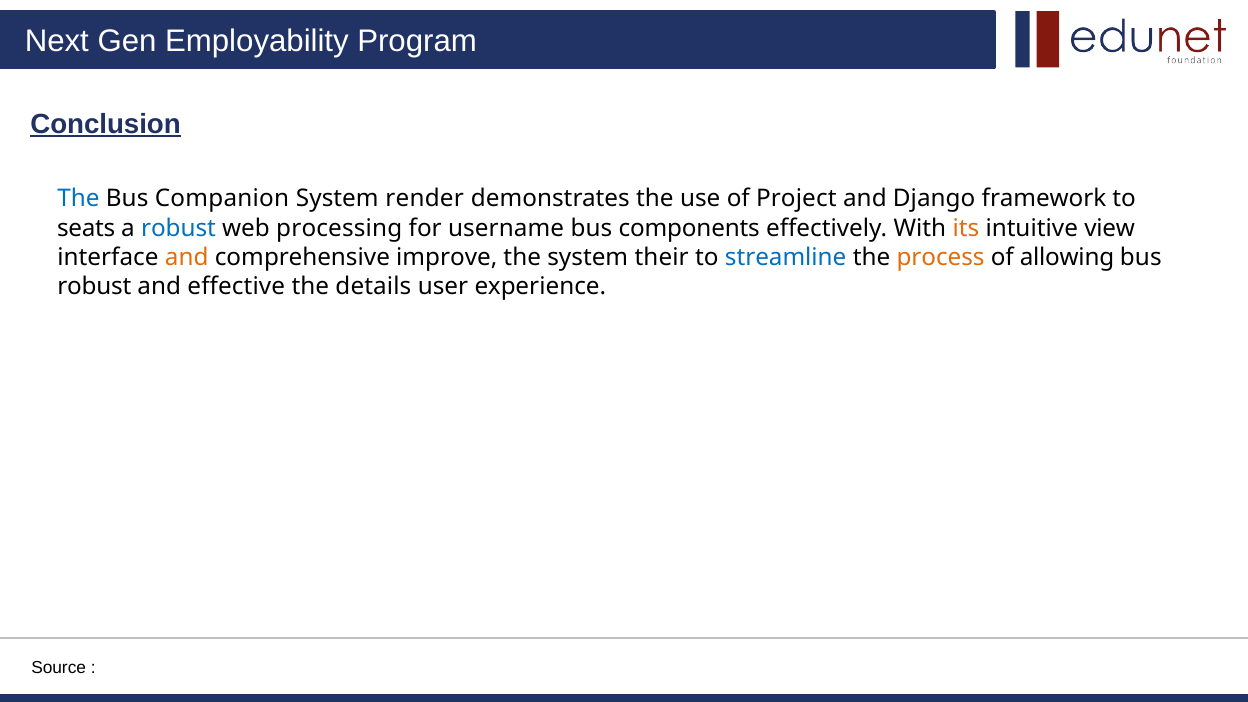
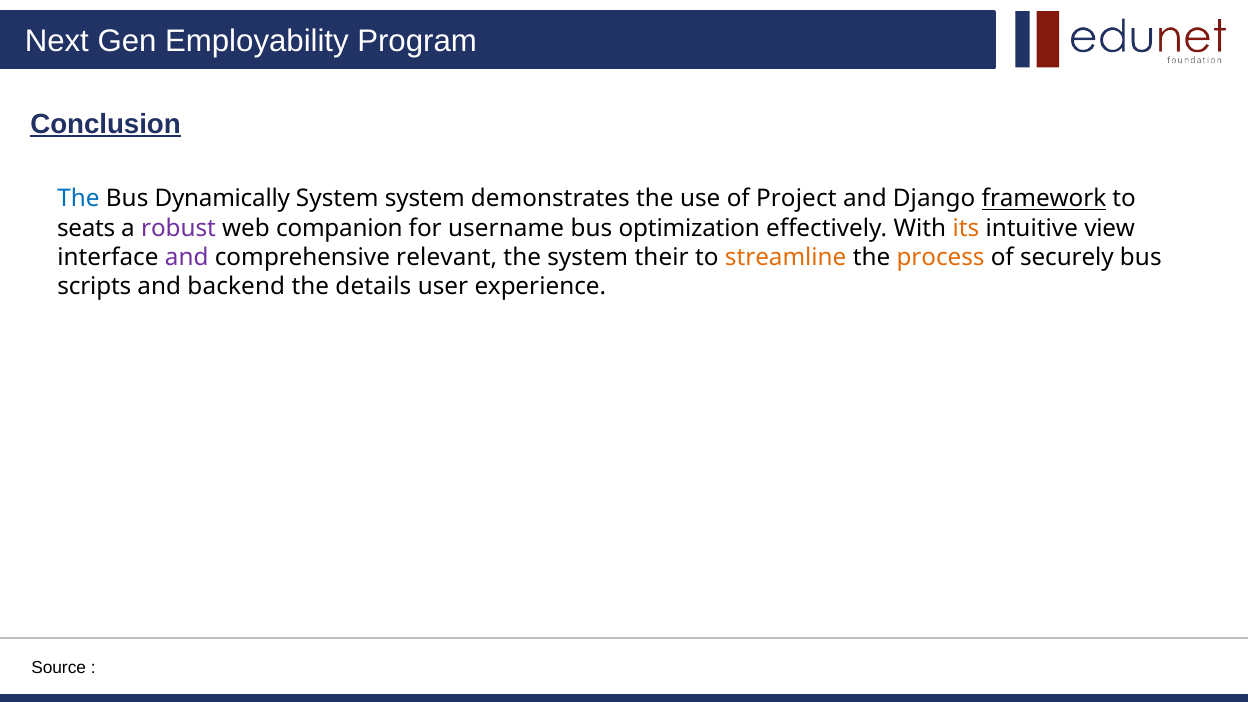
Companion: Companion -> Dynamically
System render: render -> system
framework underline: none -> present
robust at (178, 228) colour: blue -> purple
processing: processing -> companion
components: components -> optimization
and at (187, 257) colour: orange -> purple
improve: improve -> relevant
streamline colour: blue -> orange
allowing: allowing -> securely
robust at (94, 286): robust -> scripts
effective: effective -> backend
